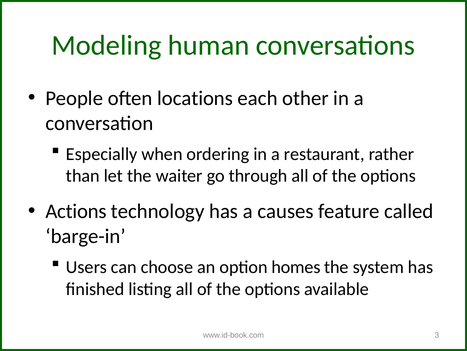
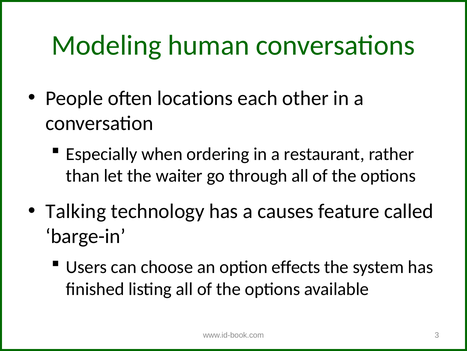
Actions: Actions -> Talking
homes: homes -> effects
